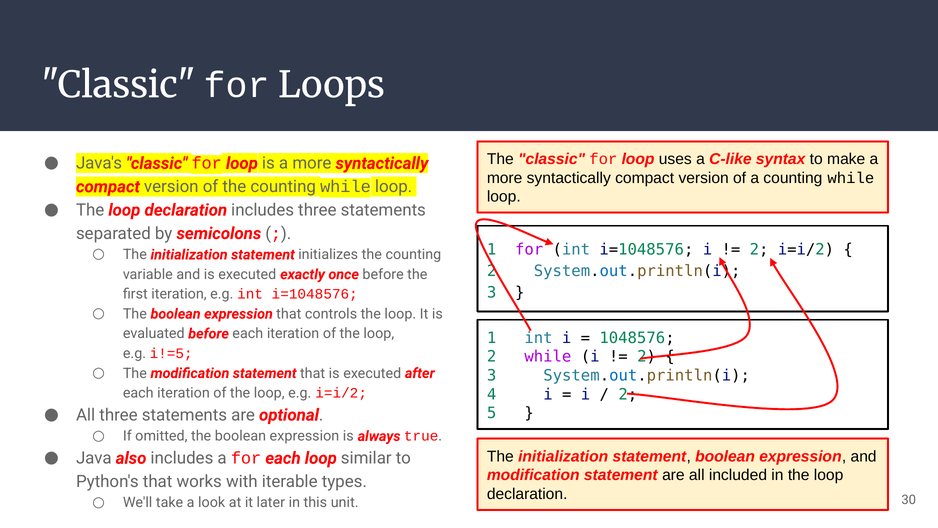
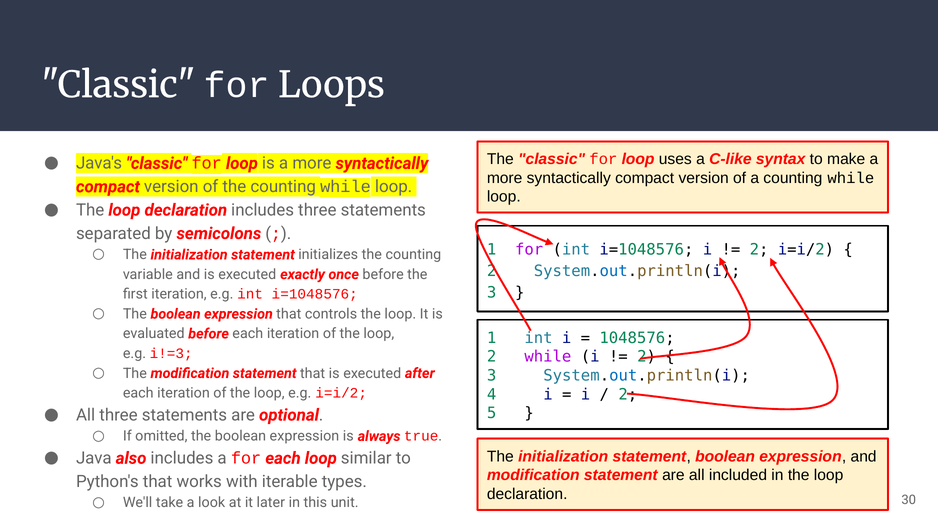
i!=5: i!=5 -> i!=3
